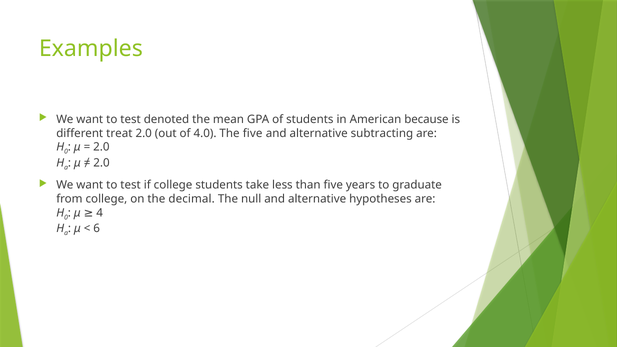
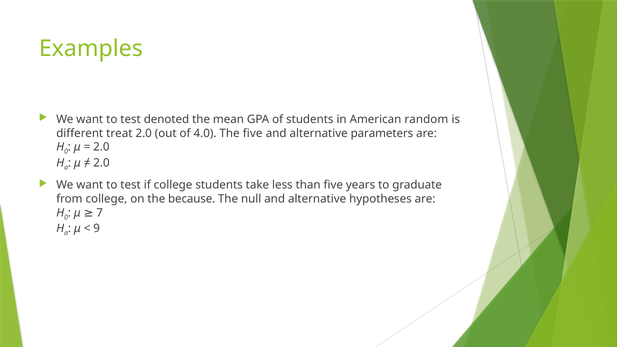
because: because -> random
subtracting: subtracting -> parameters
decimal: decimal -> because
4: 4 -> 7
6: 6 -> 9
